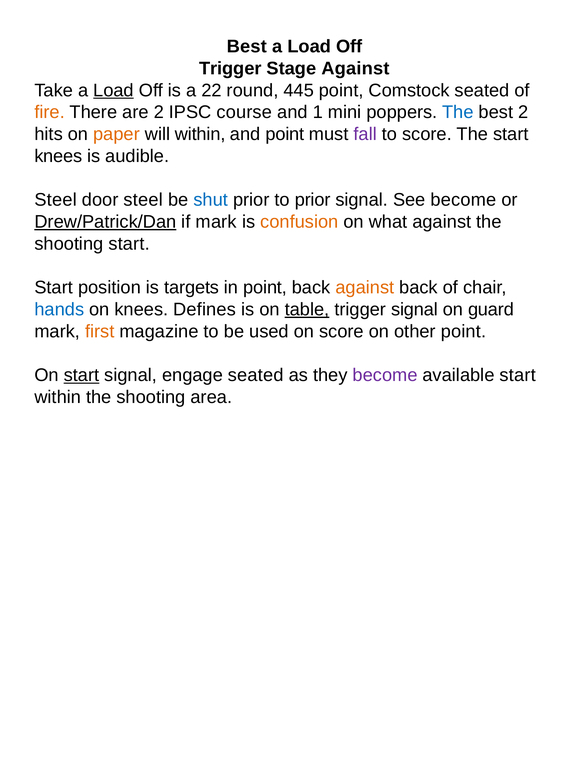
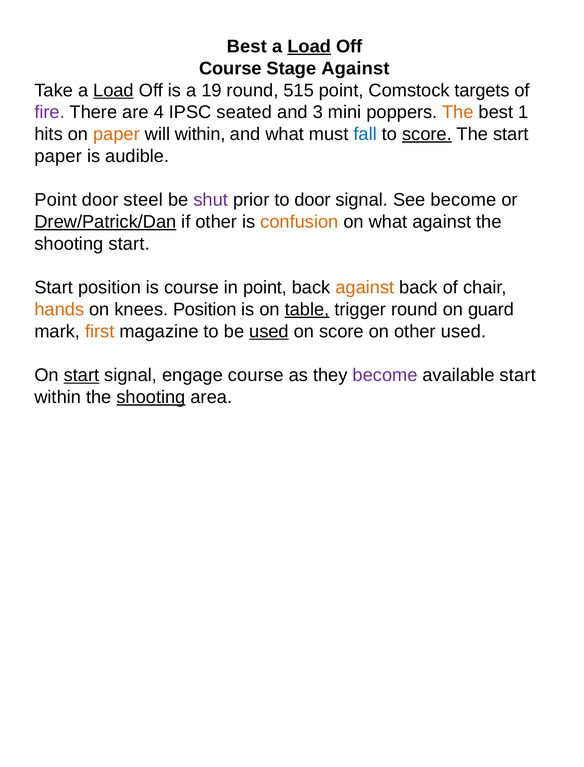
Load at (309, 46) underline: none -> present
Trigger at (230, 68): Trigger -> Course
22: 22 -> 19
445: 445 -> 515
Comstock seated: seated -> targets
fire colour: orange -> purple
are 2: 2 -> 4
course: course -> seated
1: 1 -> 3
The at (458, 112) colour: blue -> orange
best 2: 2 -> 1
and point: point -> what
fall colour: purple -> blue
score at (427, 134) underline: none -> present
knees at (58, 156): knees -> paper
Steel at (56, 200): Steel -> Point
shut colour: blue -> purple
to prior: prior -> door
if mark: mark -> other
is targets: targets -> course
hands colour: blue -> orange
knees Defines: Defines -> Position
trigger signal: signal -> round
used at (269, 331) underline: none -> present
other point: point -> used
engage seated: seated -> course
shooting at (151, 397) underline: none -> present
